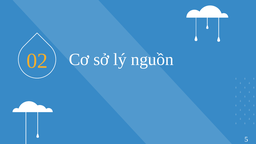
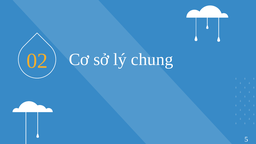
nguồn: nguồn -> chung
